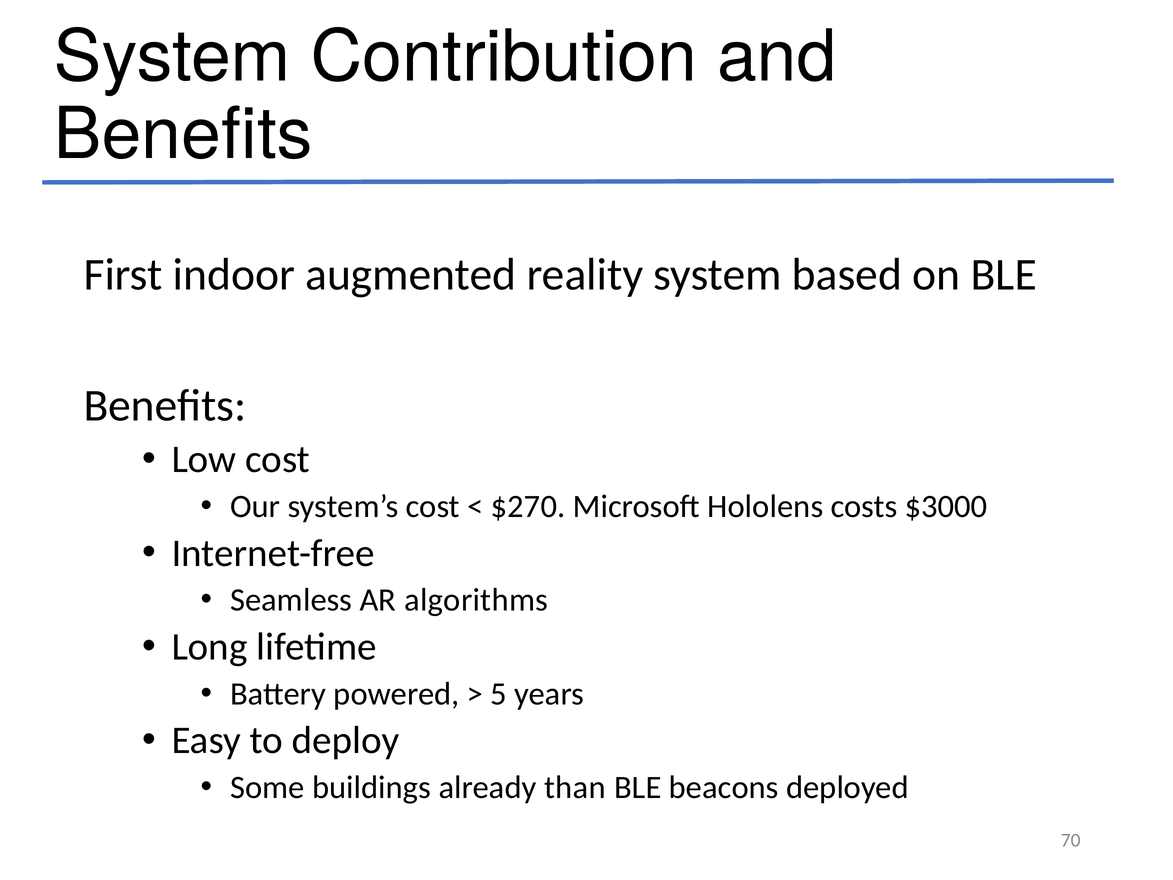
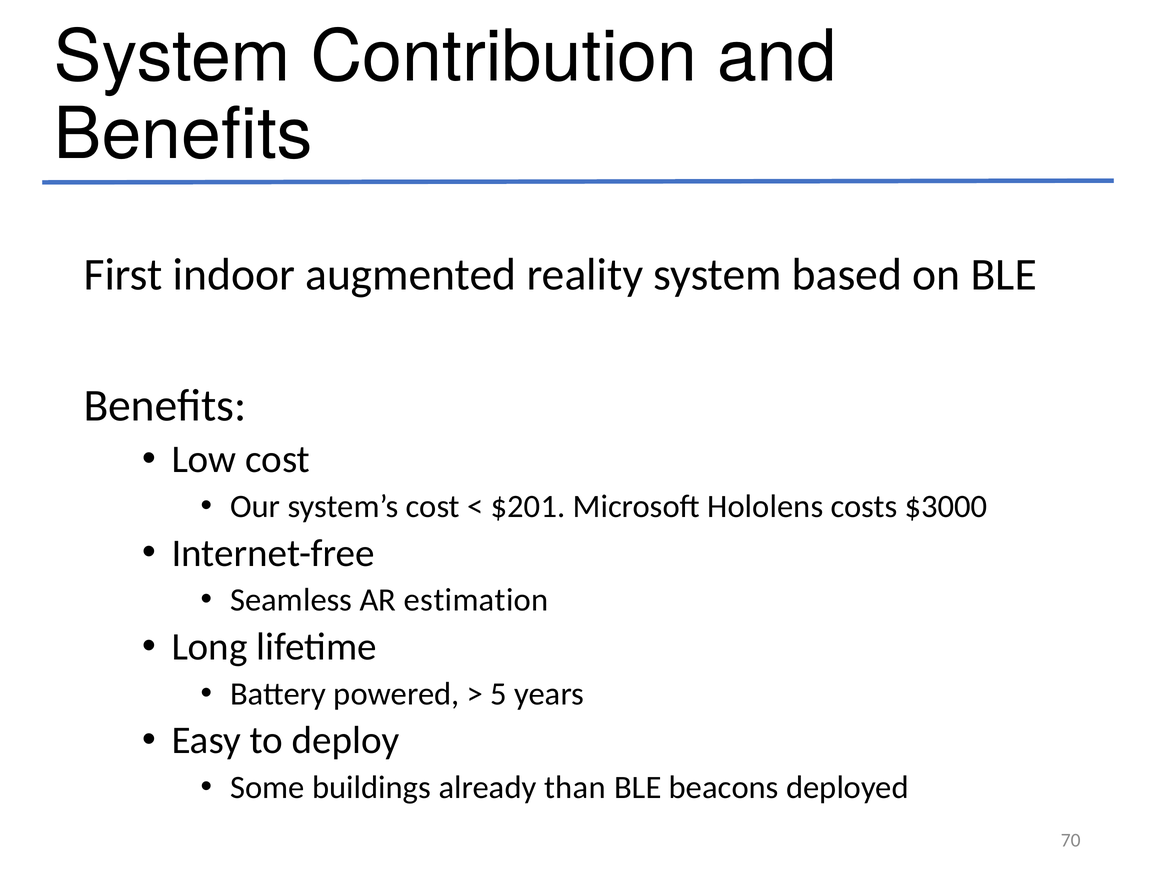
$270: $270 -> $201
algorithms: algorithms -> estimation
